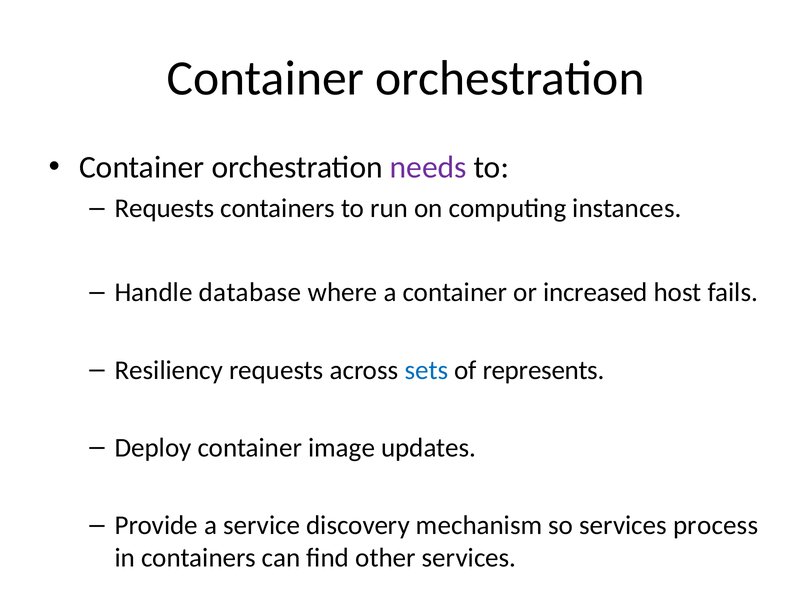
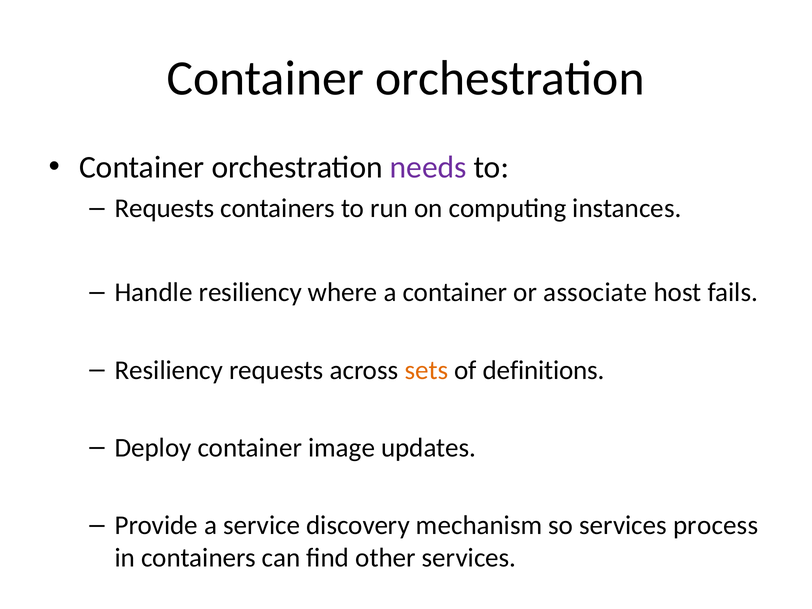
Handle database: database -> resiliency
increased: increased -> associate
sets colour: blue -> orange
represents: represents -> definitions
